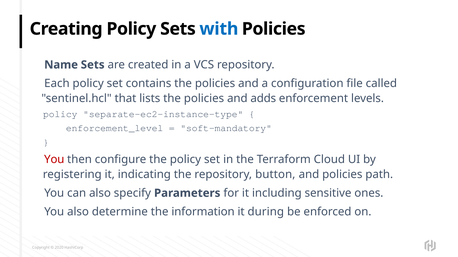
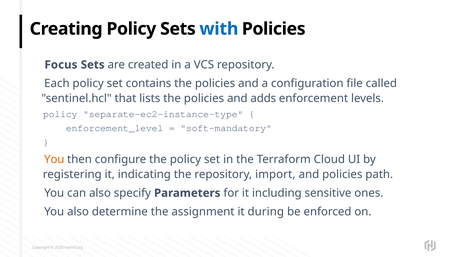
Name: Name -> Focus
You at (54, 160) colour: red -> orange
button: button -> import
information: information -> assignment
